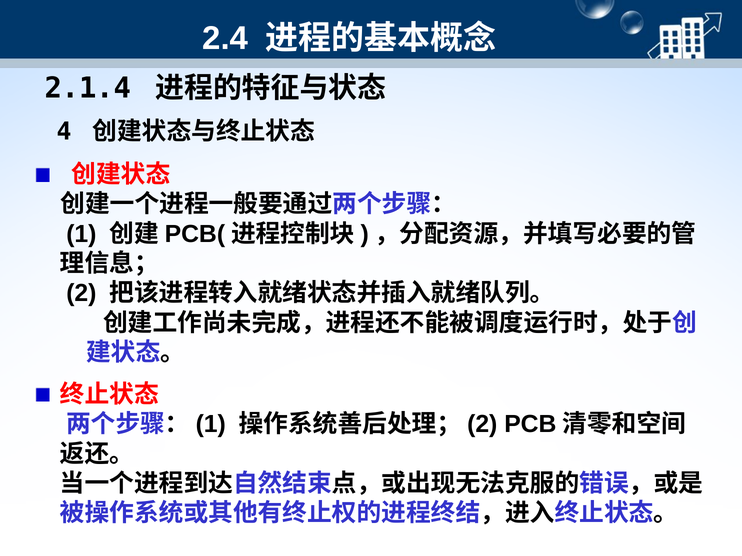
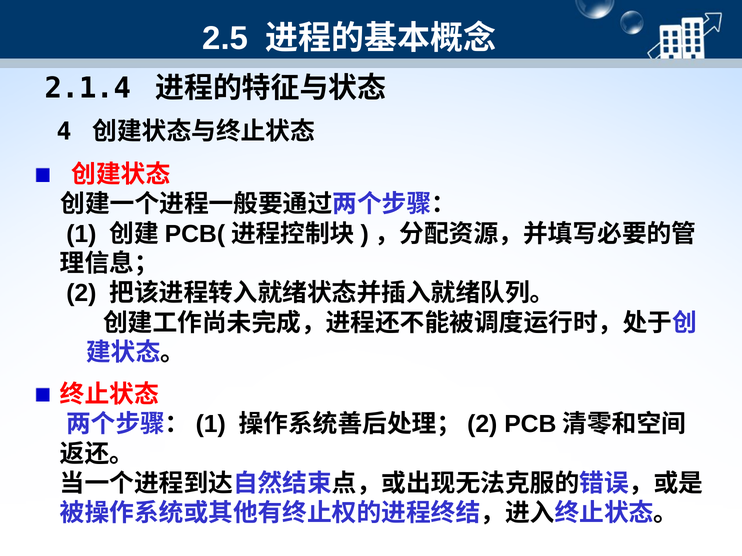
2.4: 2.4 -> 2.5
